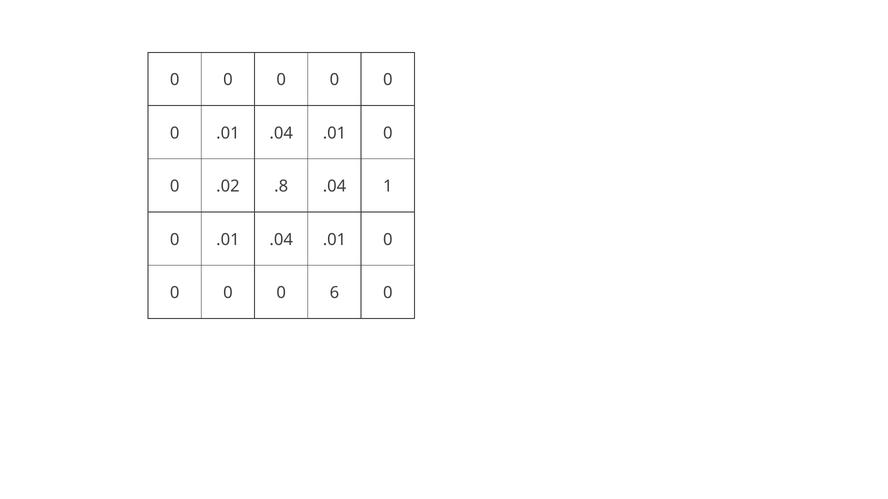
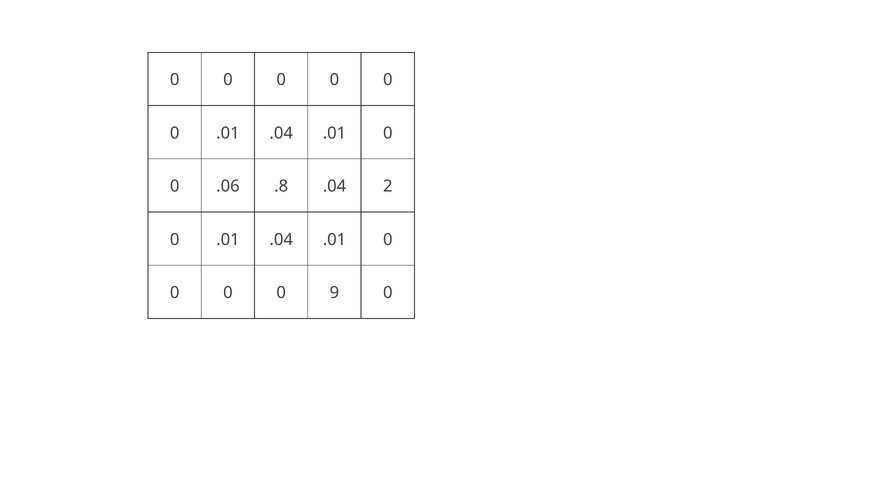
.02: .02 -> .06
1: 1 -> 2
6: 6 -> 9
